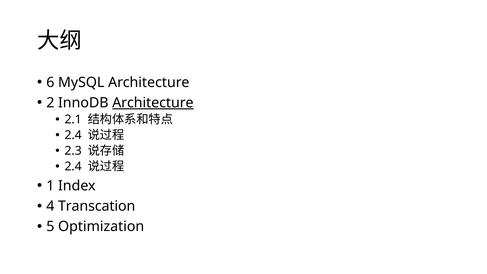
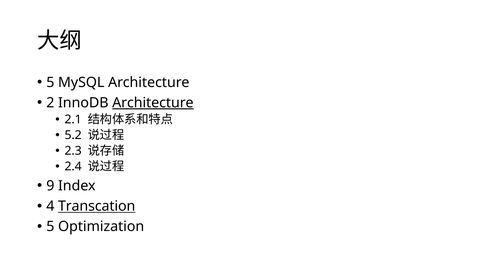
6 at (50, 82): 6 -> 5
2.4 at (73, 135): 2.4 -> 5.2
1: 1 -> 9
Transcation underline: none -> present
